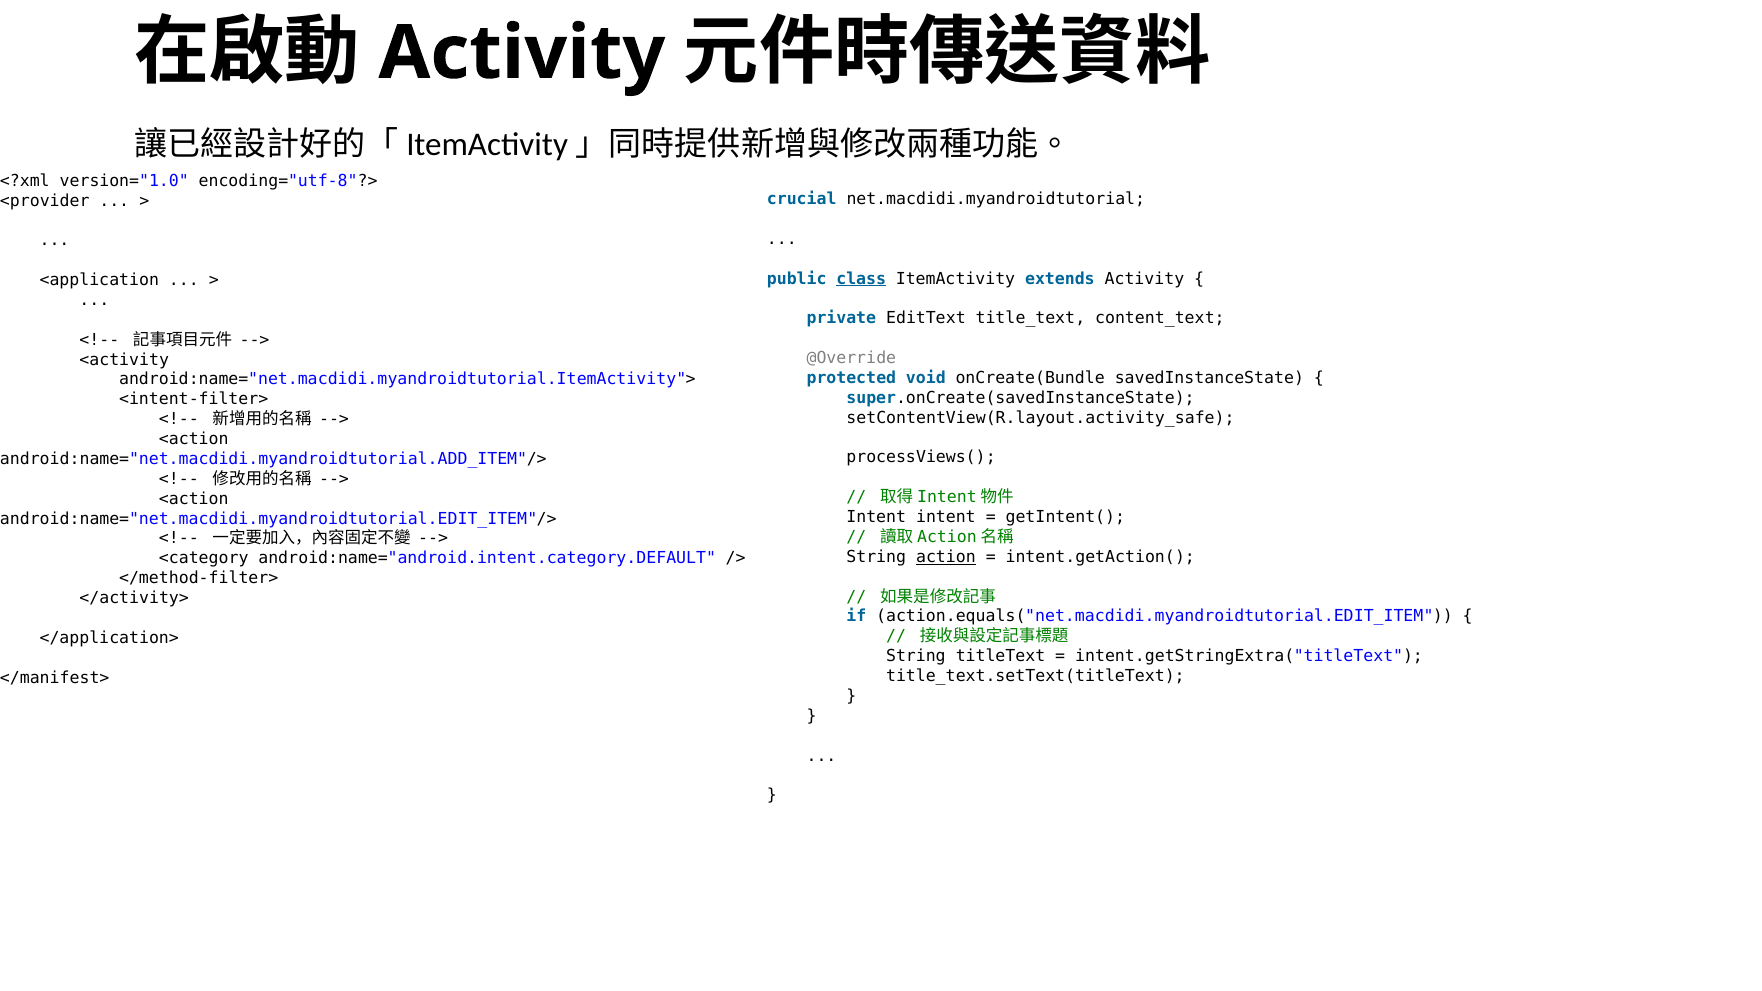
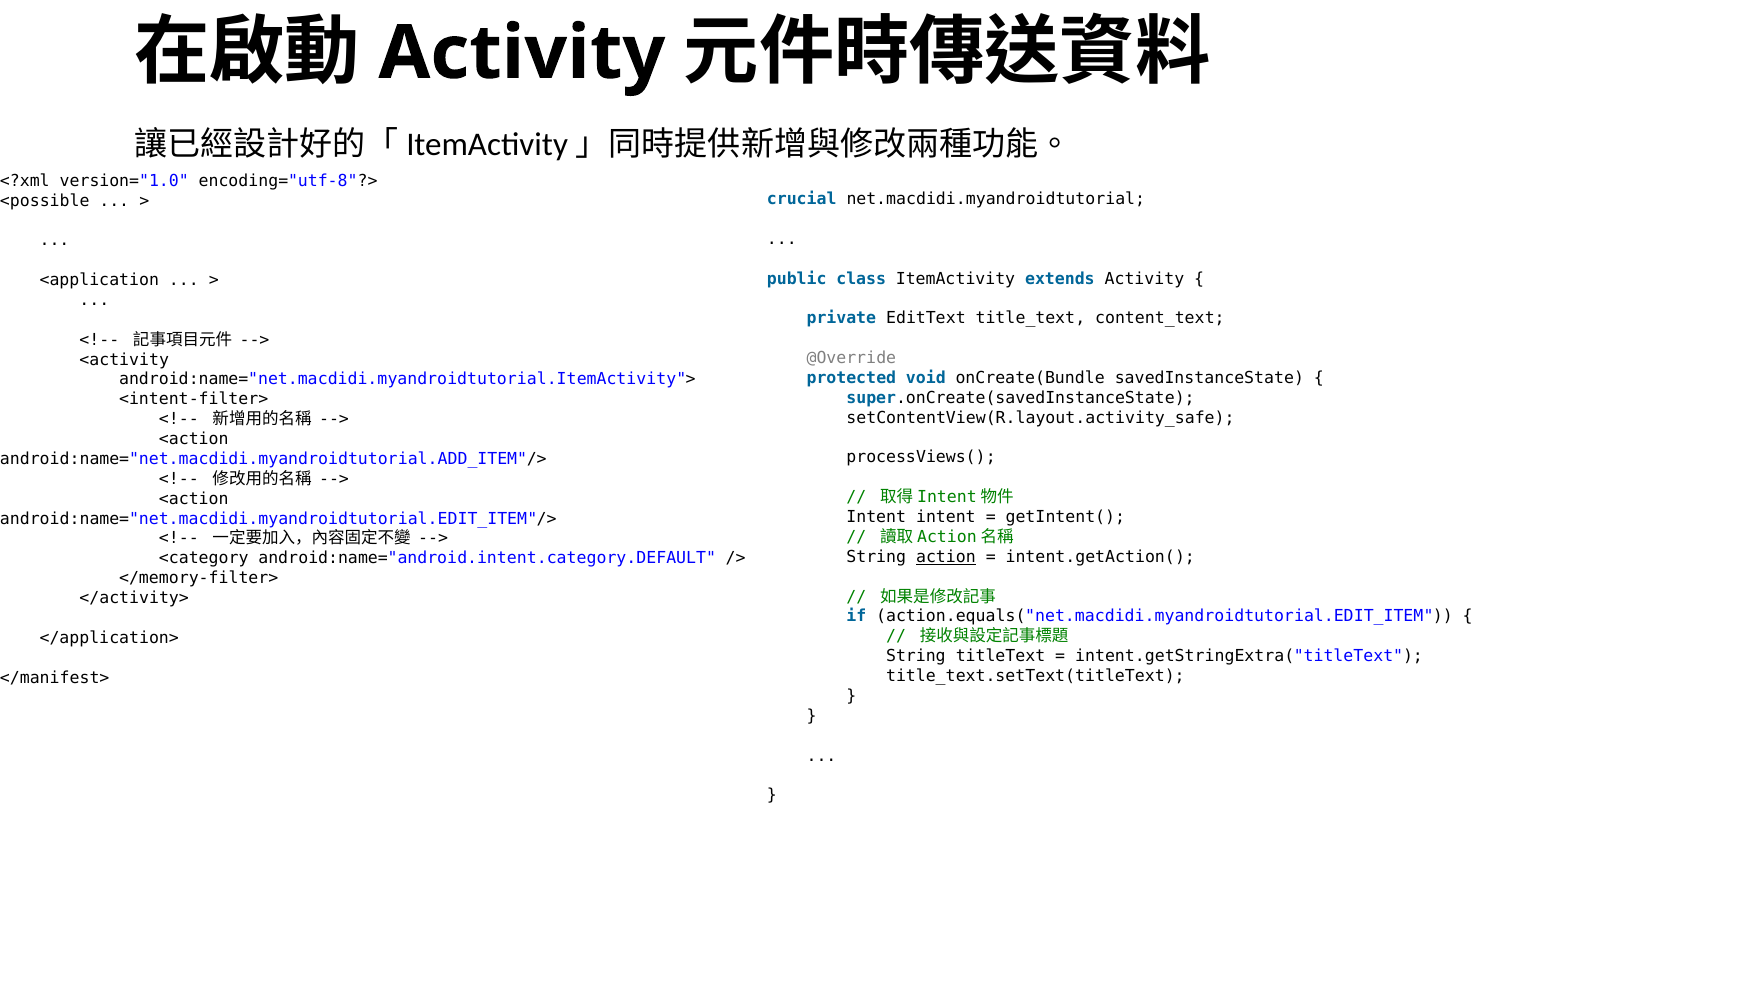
<provider: <provider -> <possible
class underline: present -> none
</method-filter>: </method-filter> -> </memory-filter>
